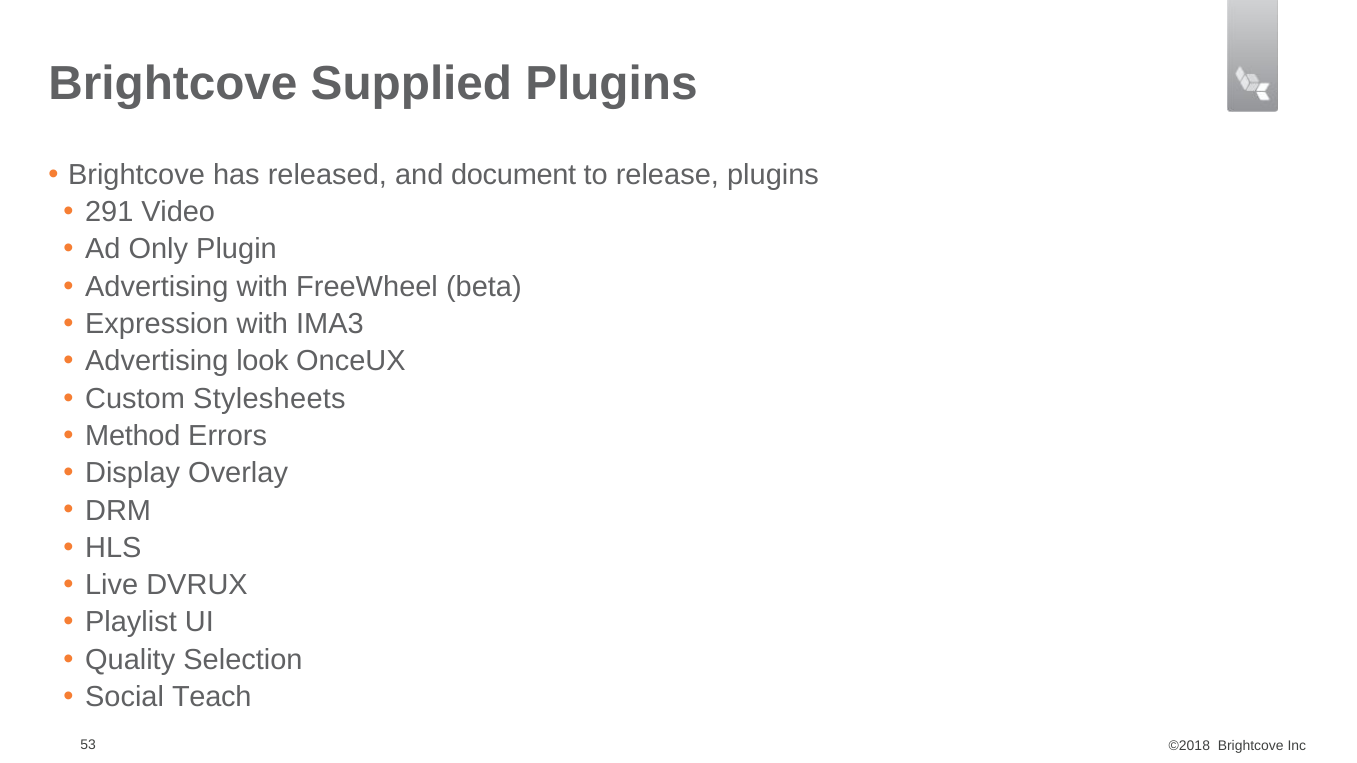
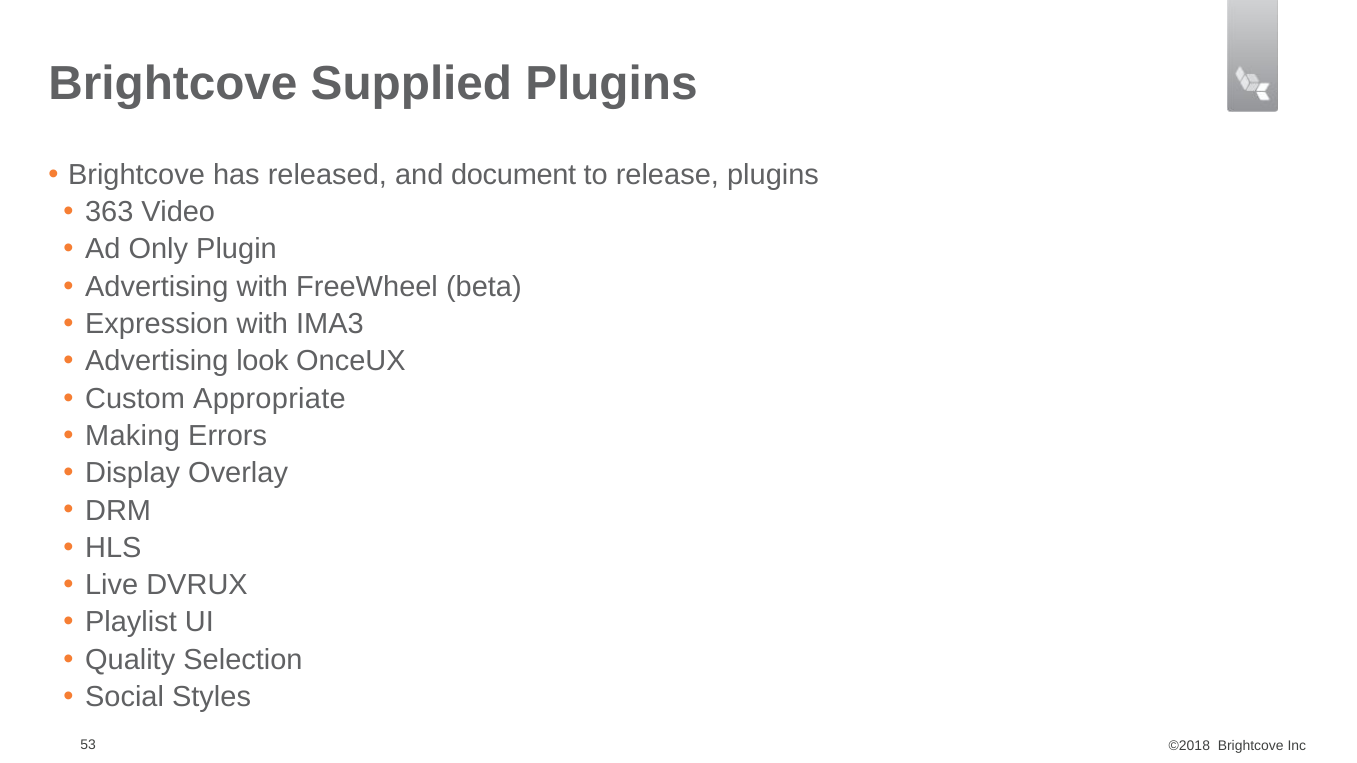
291: 291 -> 363
Stylesheets: Stylesheets -> Appropriate
Method: Method -> Making
Teach: Teach -> Styles
